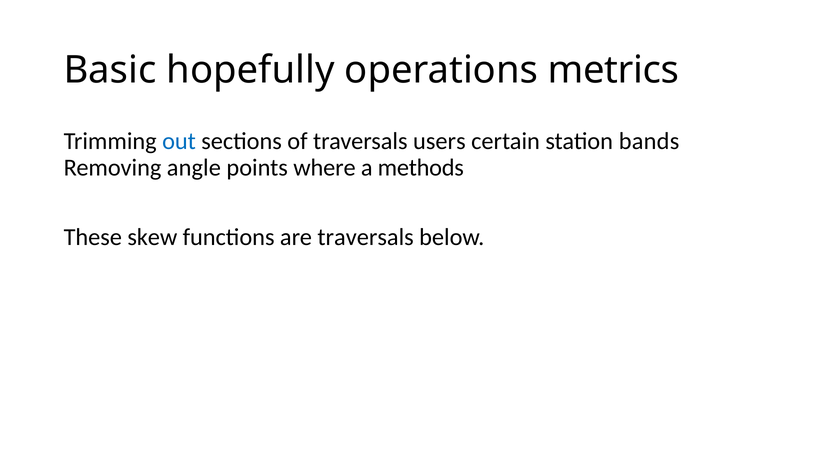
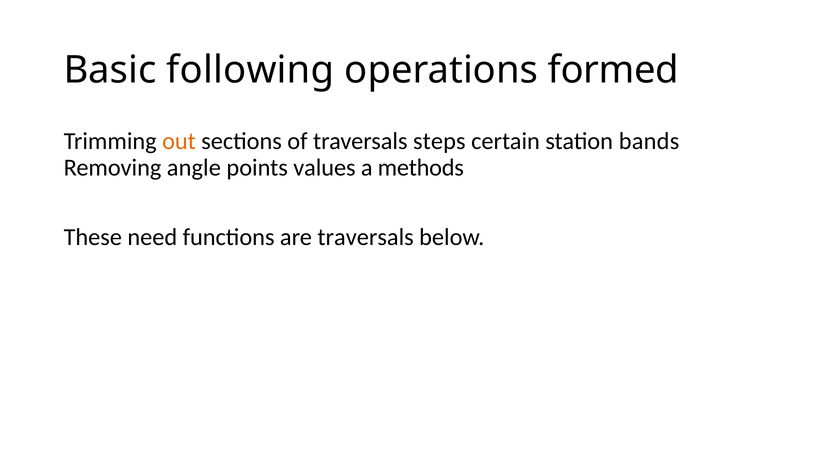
hopefully: hopefully -> following
metrics: metrics -> formed
out colour: blue -> orange
users: users -> steps
where: where -> values
skew: skew -> need
